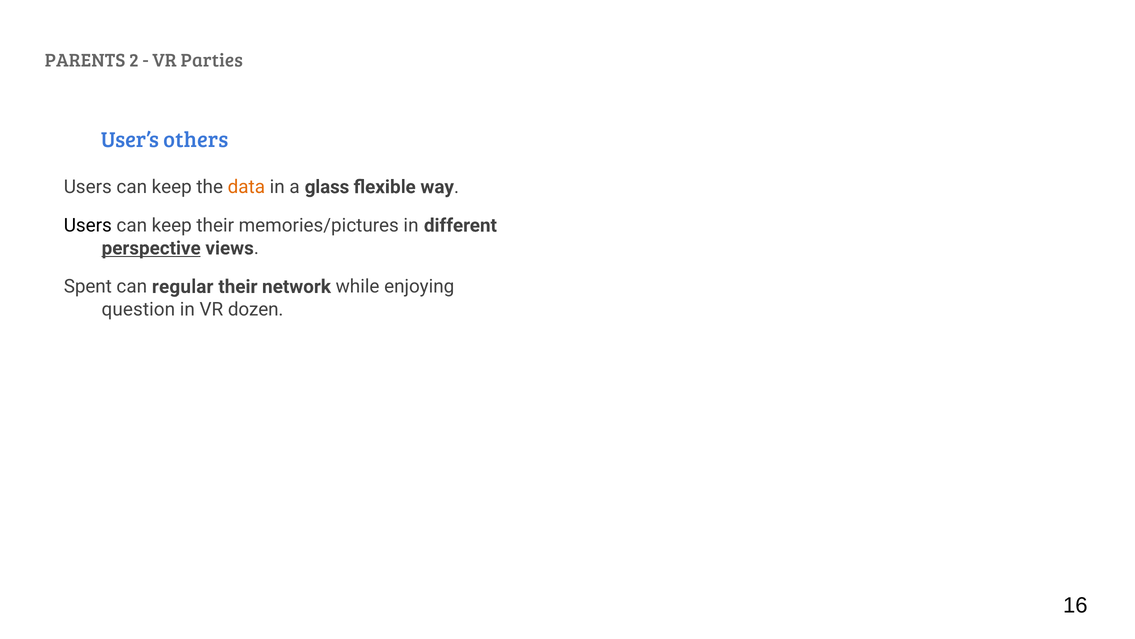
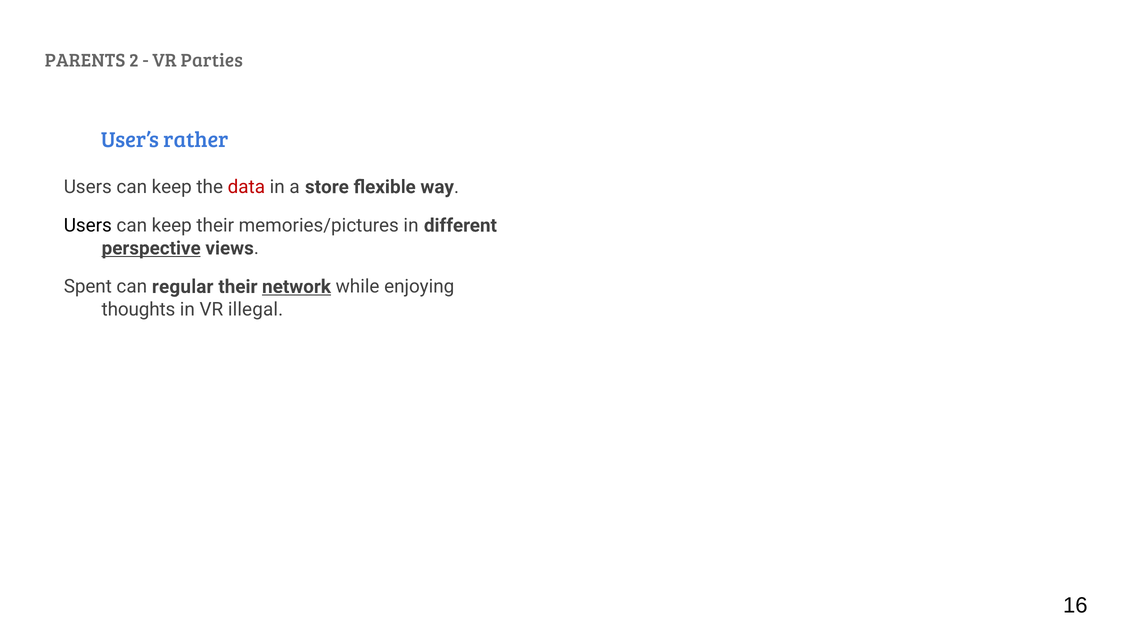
others: others -> rather
data colour: orange -> red
glass: glass -> store
network underline: none -> present
question: question -> thoughts
dozen: dozen -> illegal
